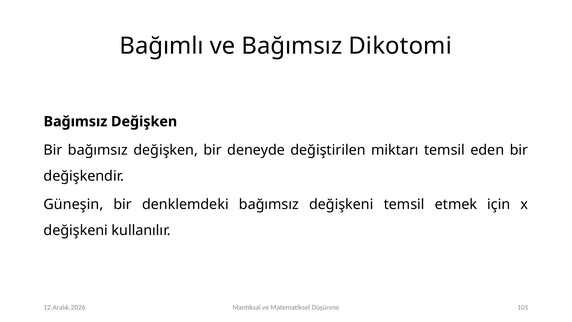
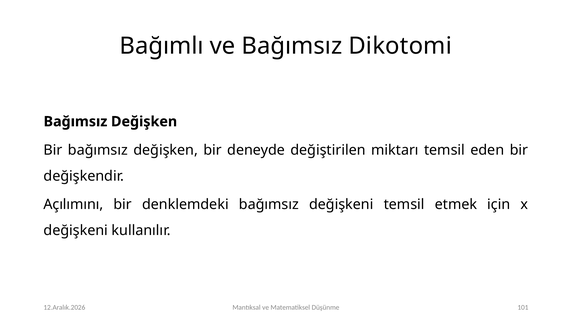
Güneşin: Güneşin -> Açılımını
